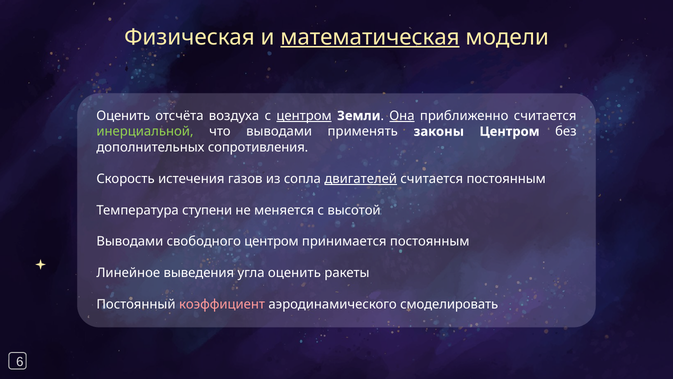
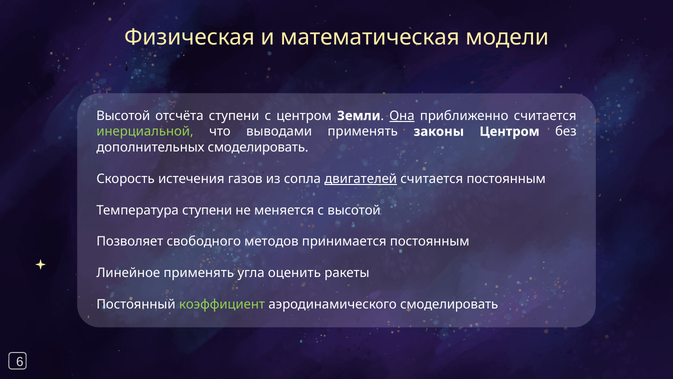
математическая underline: present -> none
Оценить at (123, 116): Оценить -> Высотой
отсчёта воздуха: воздуха -> ступени
центром at (304, 116) underline: present -> none
дополнительных сопротивления: сопротивления -> смоделировать
Выводами at (130, 241): Выводами -> Позволяет
свободного центром: центром -> методов
Линейное выведения: выведения -> применять
коэффициент colour: pink -> light green
